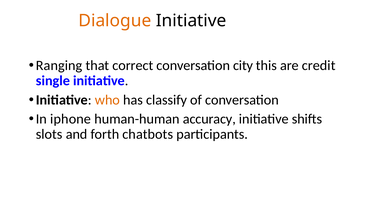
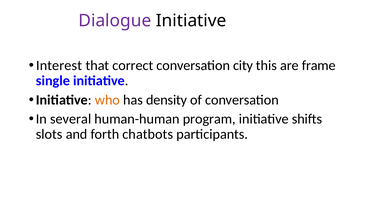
Dialogue colour: orange -> purple
Ranging: Ranging -> Interest
credit: credit -> frame
classify: classify -> density
iphone: iphone -> several
accuracy: accuracy -> program
